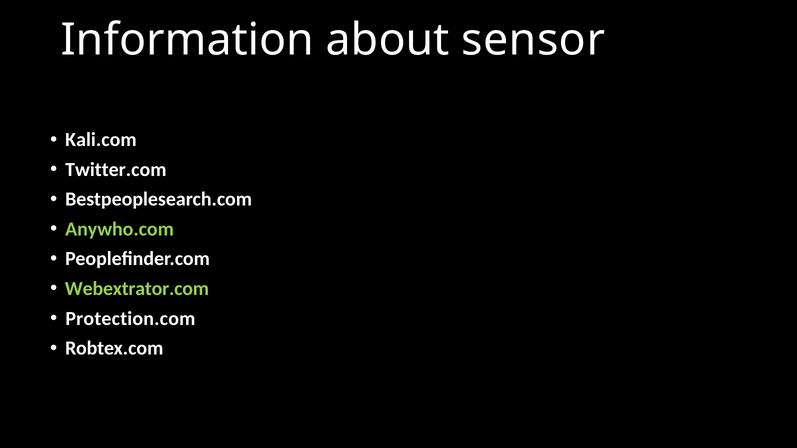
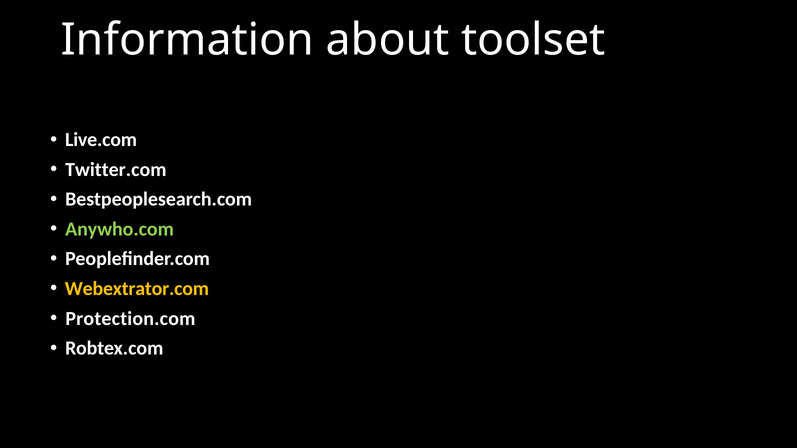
sensor: sensor -> toolset
Kali.com: Kali.com -> Live.com
Webextrator.com colour: light green -> yellow
